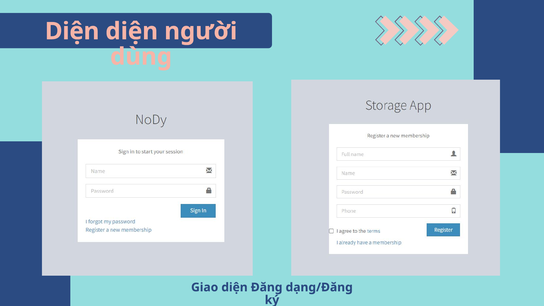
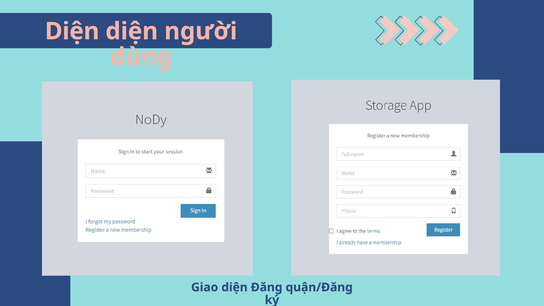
dạng/Đăng: dạng/Đăng -> quận/Đăng
